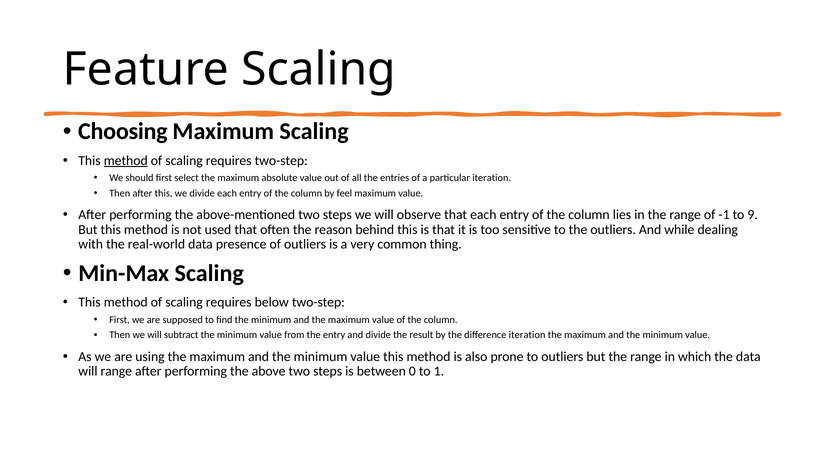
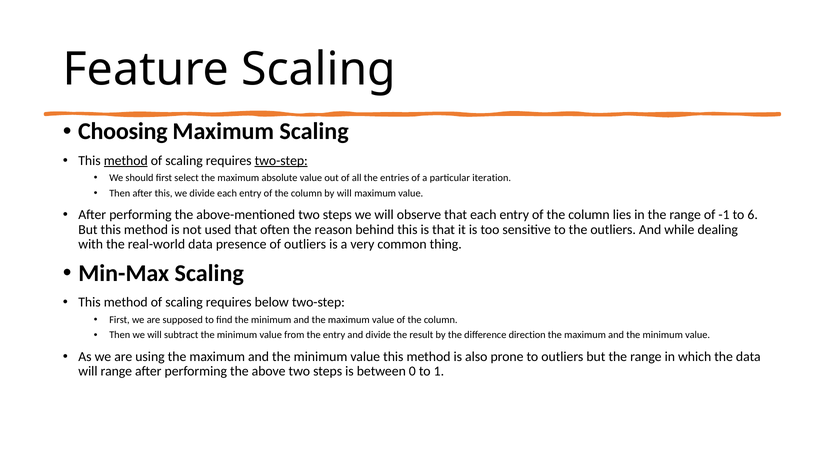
two-step at (281, 161) underline: none -> present
by feel: feel -> will
9: 9 -> 6
difference iteration: iteration -> direction
